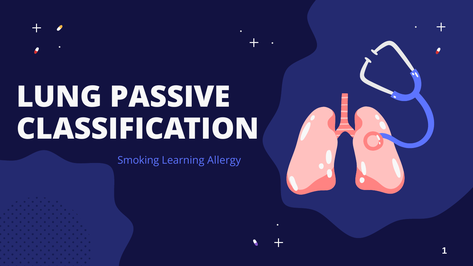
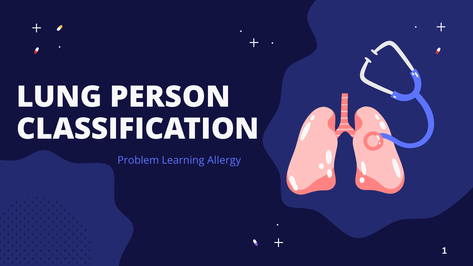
PASSIVE: PASSIVE -> PERSON
Smoking: Smoking -> Problem
